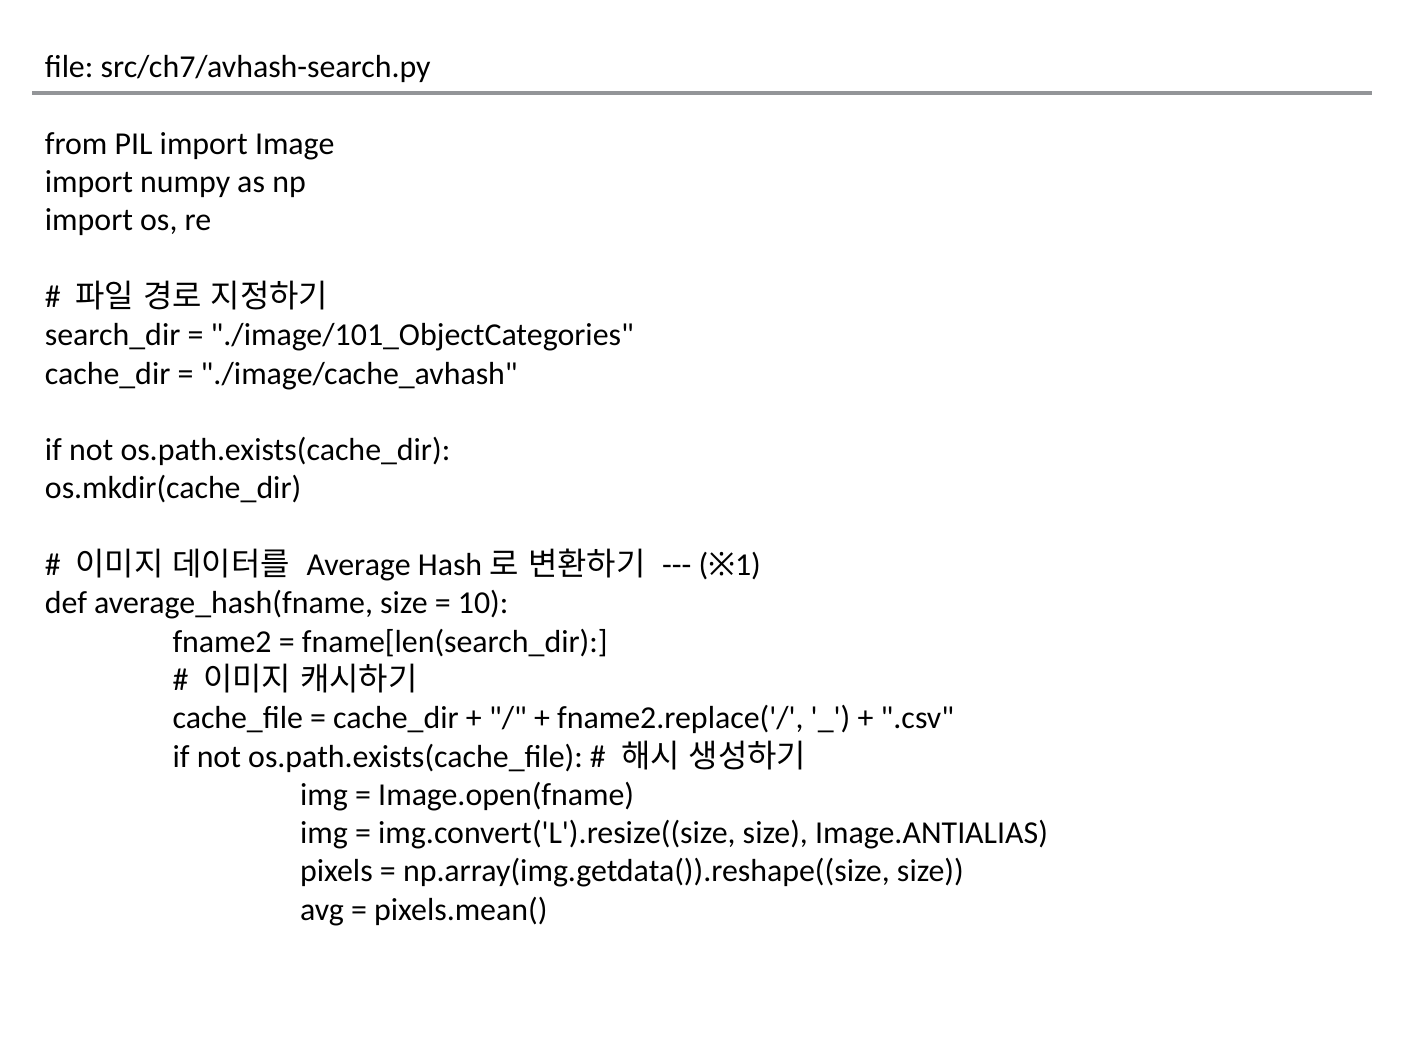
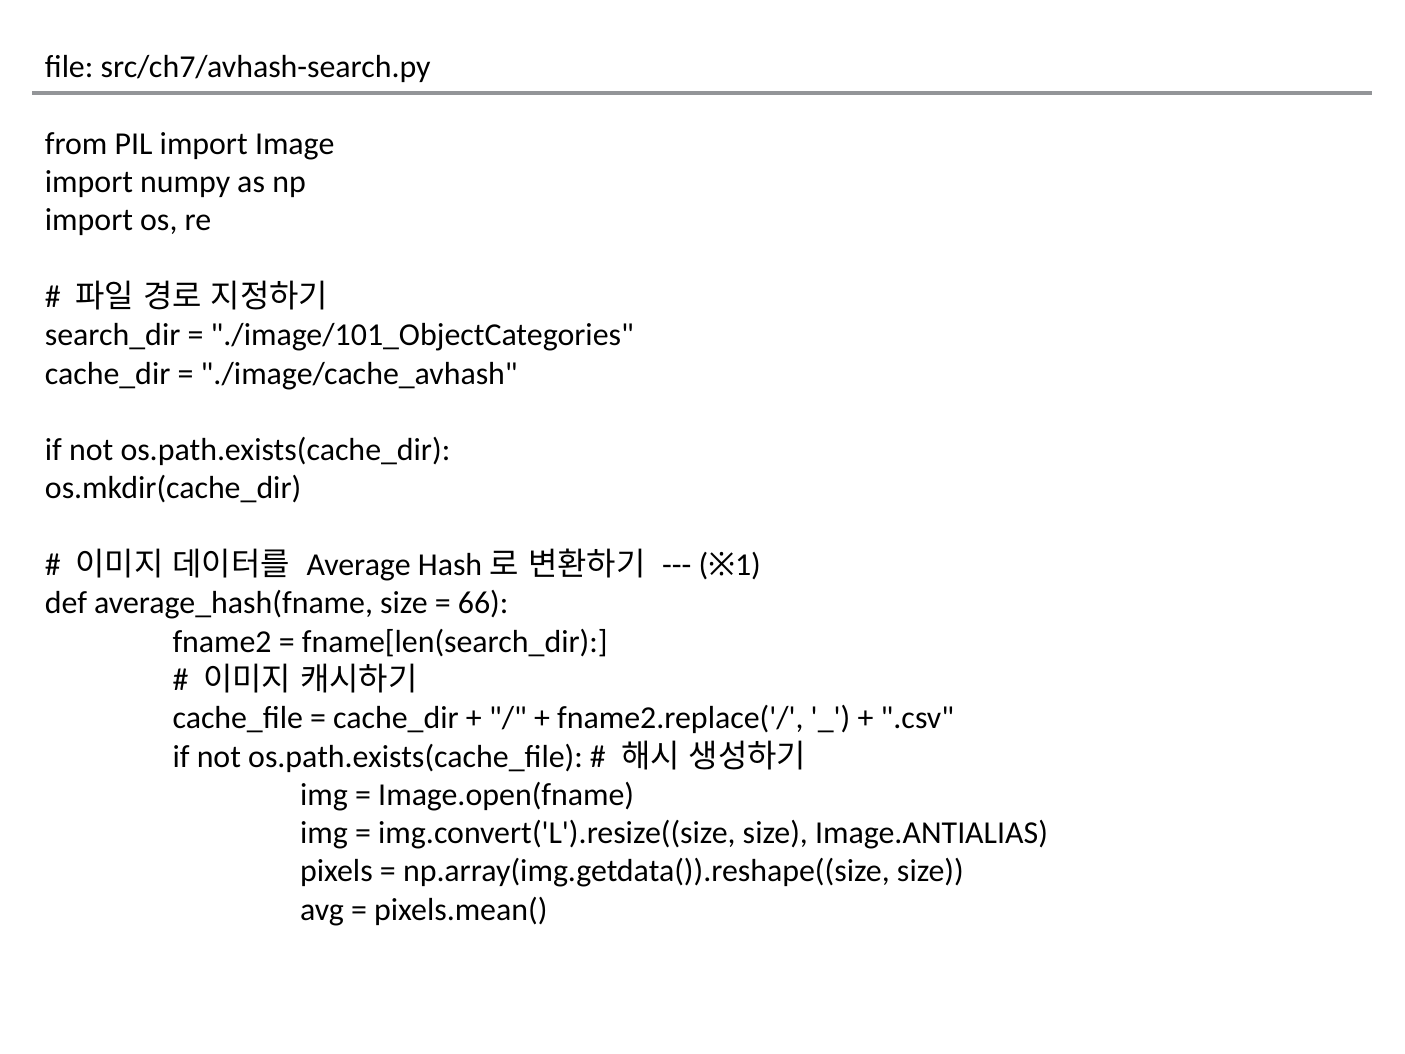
10: 10 -> 66
